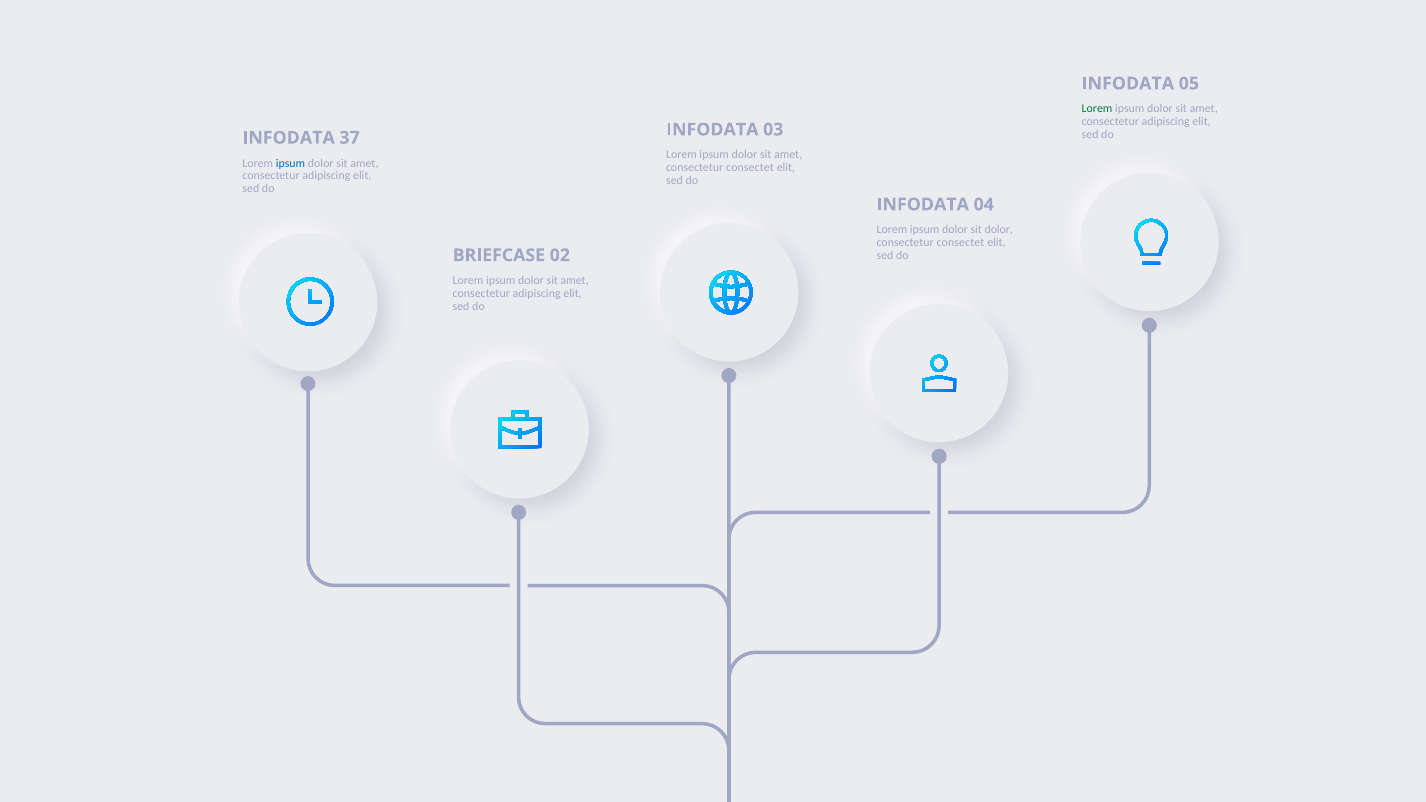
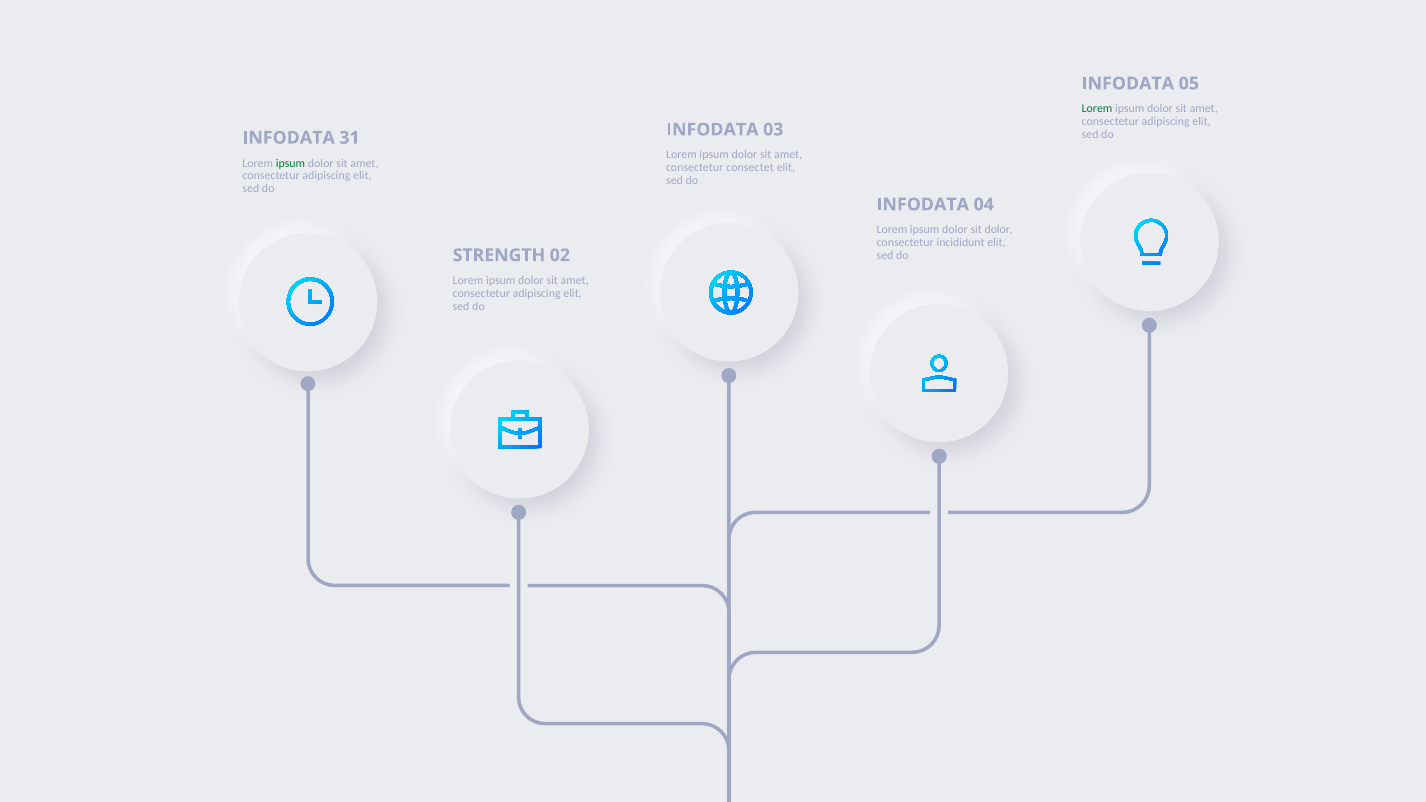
37: 37 -> 31
ipsum at (290, 163) colour: blue -> green
consectet at (961, 243): consectet -> incididunt
BRIEFCASE: BRIEFCASE -> STRENGTH
